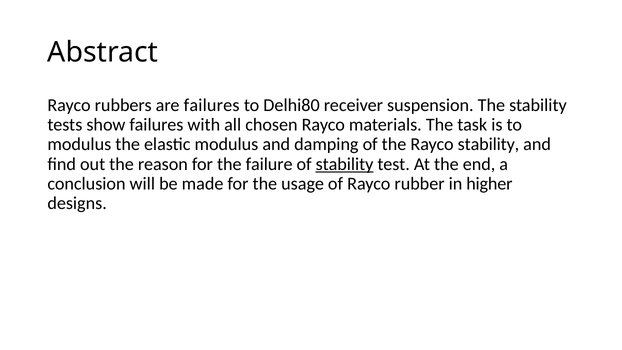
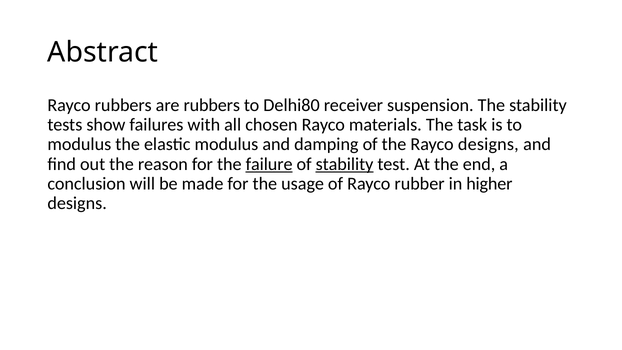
are failures: failures -> rubbers
Rayco stability: stability -> designs
failure underline: none -> present
